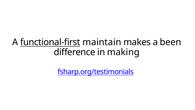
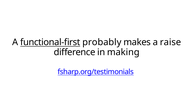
maintain: maintain -> probably
been: been -> raise
